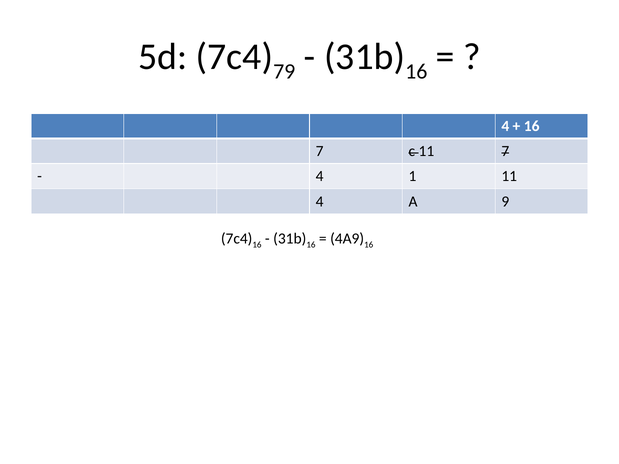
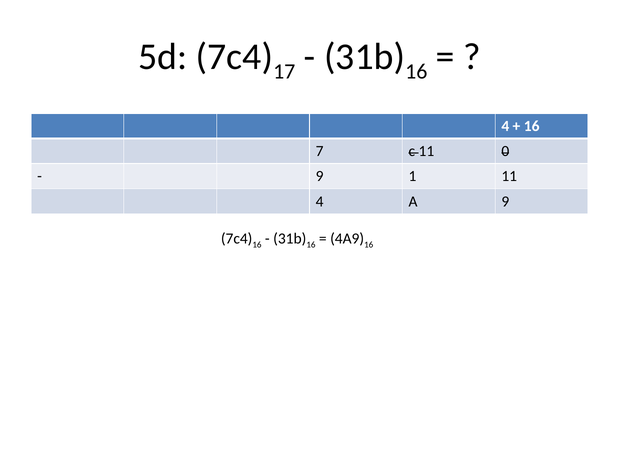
79: 79 -> 17
11 7: 7 -> 0
4 at (320, 176): 4 -> 9
